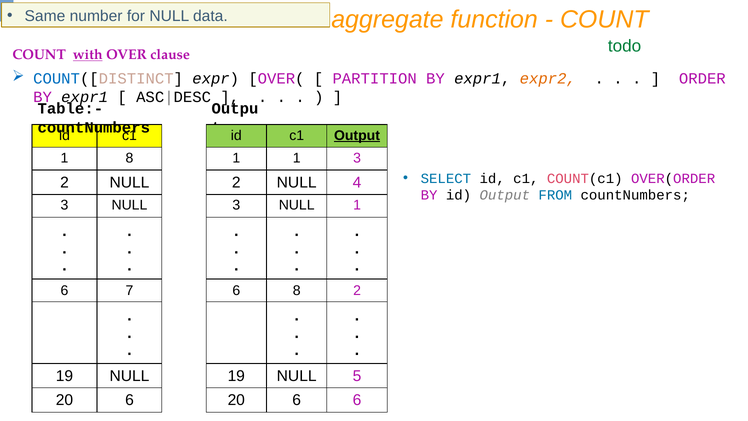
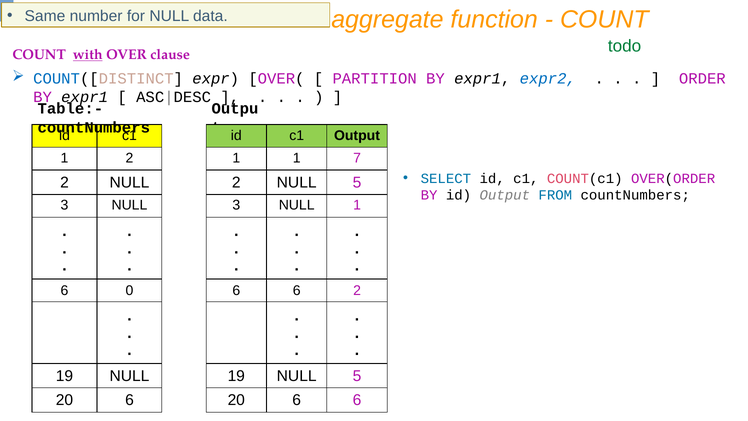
expr2 colour: orange -> blue
Output at (357, 135) underline: present -> none
1 8: 8 -> 2
1 3: 3 -> 7
2 NULL 4: 4 -> 5
7: 7 -> 0
8 at (297, 290): 8 -> 6
